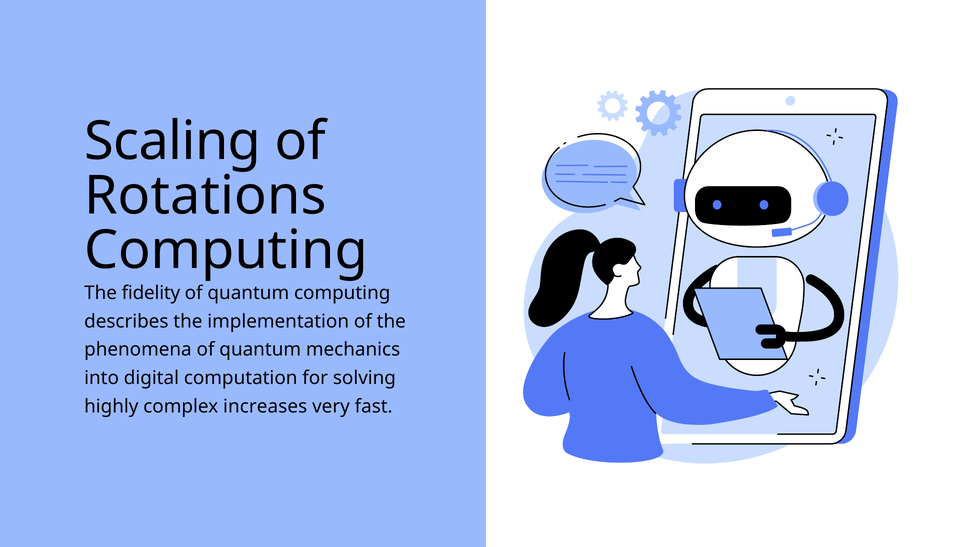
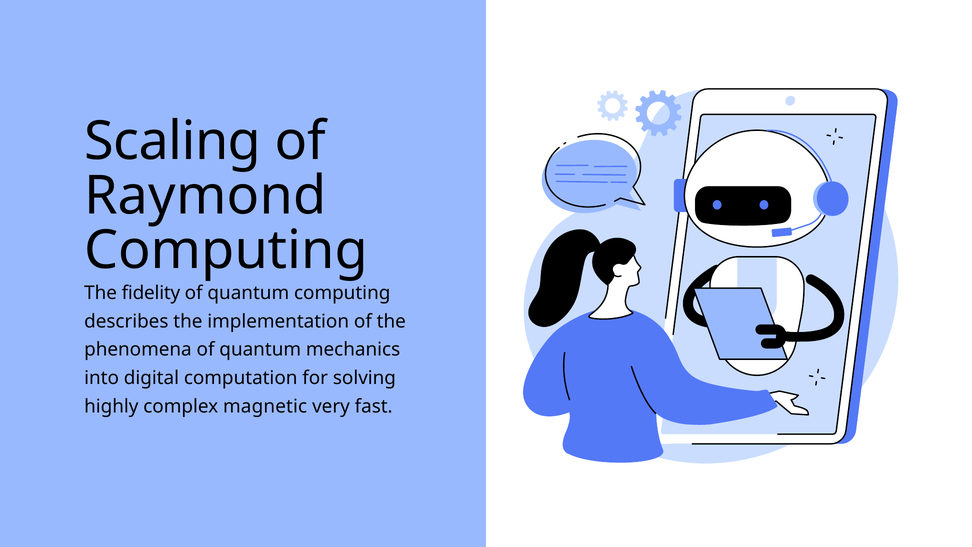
Rotations: Rotations -> Raymond
increases: increases -> magnetic
